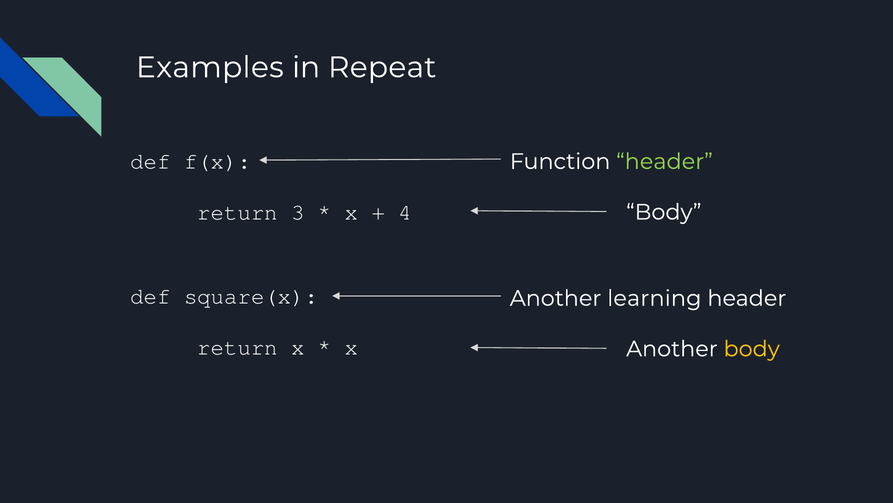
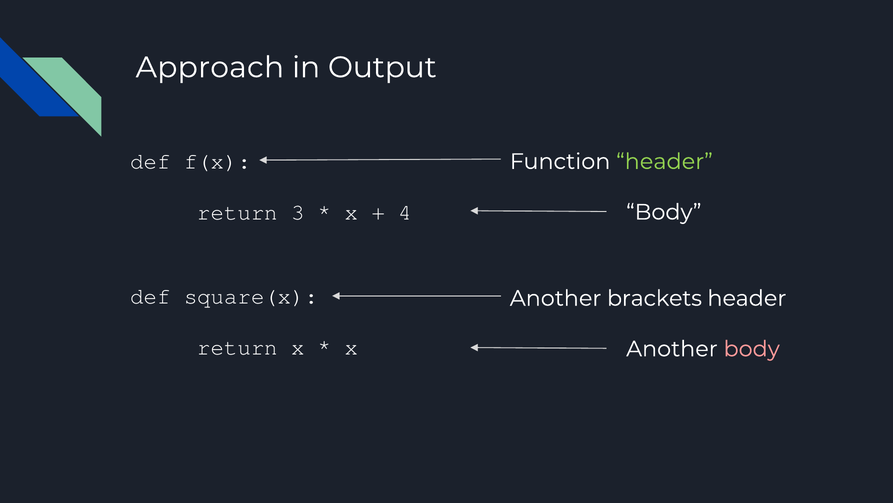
Examples: Examples -> Approach
Repeat: Repeat -> Output
learning: learning -> brackets
body at (752, 349) colour: yellow -> pink
